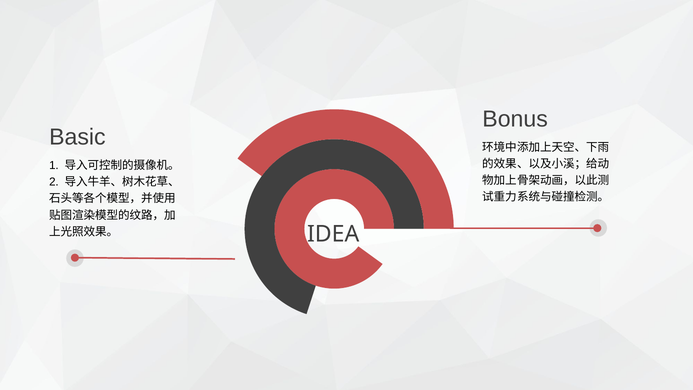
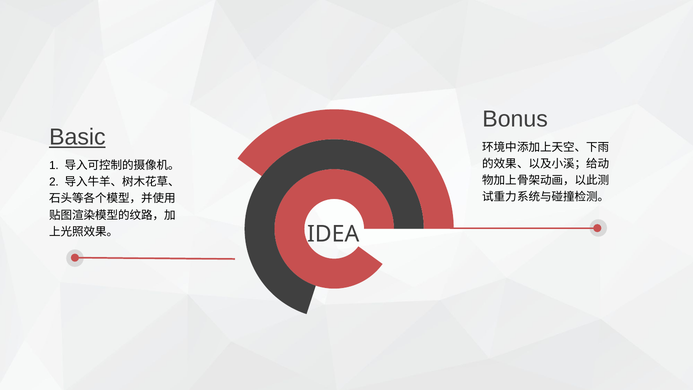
Basic underline: none -> present
